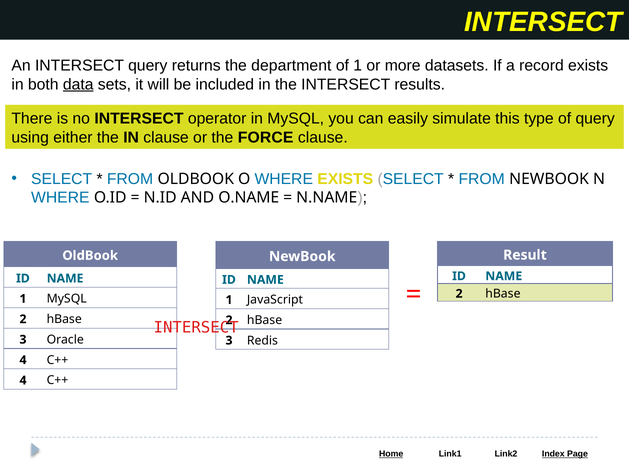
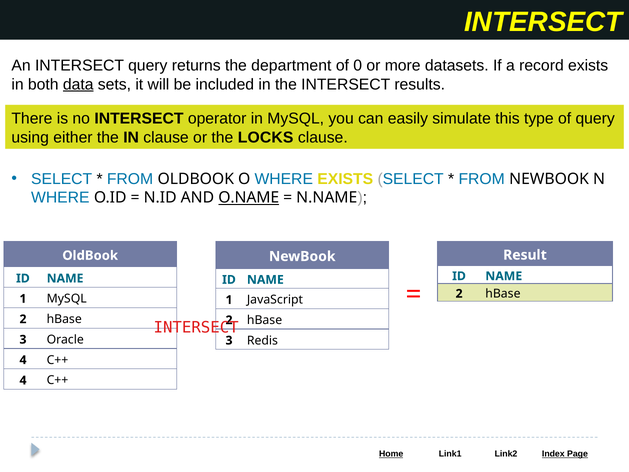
of 1: 1 -> 0
FORCE: FORCE -> LOCKS
O.NAME underline: none -> present
